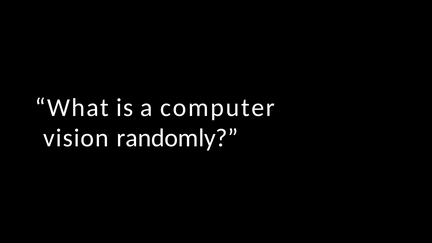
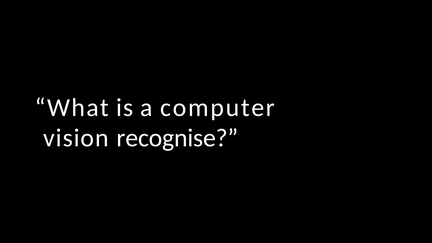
randomly: randomly -> recognise
